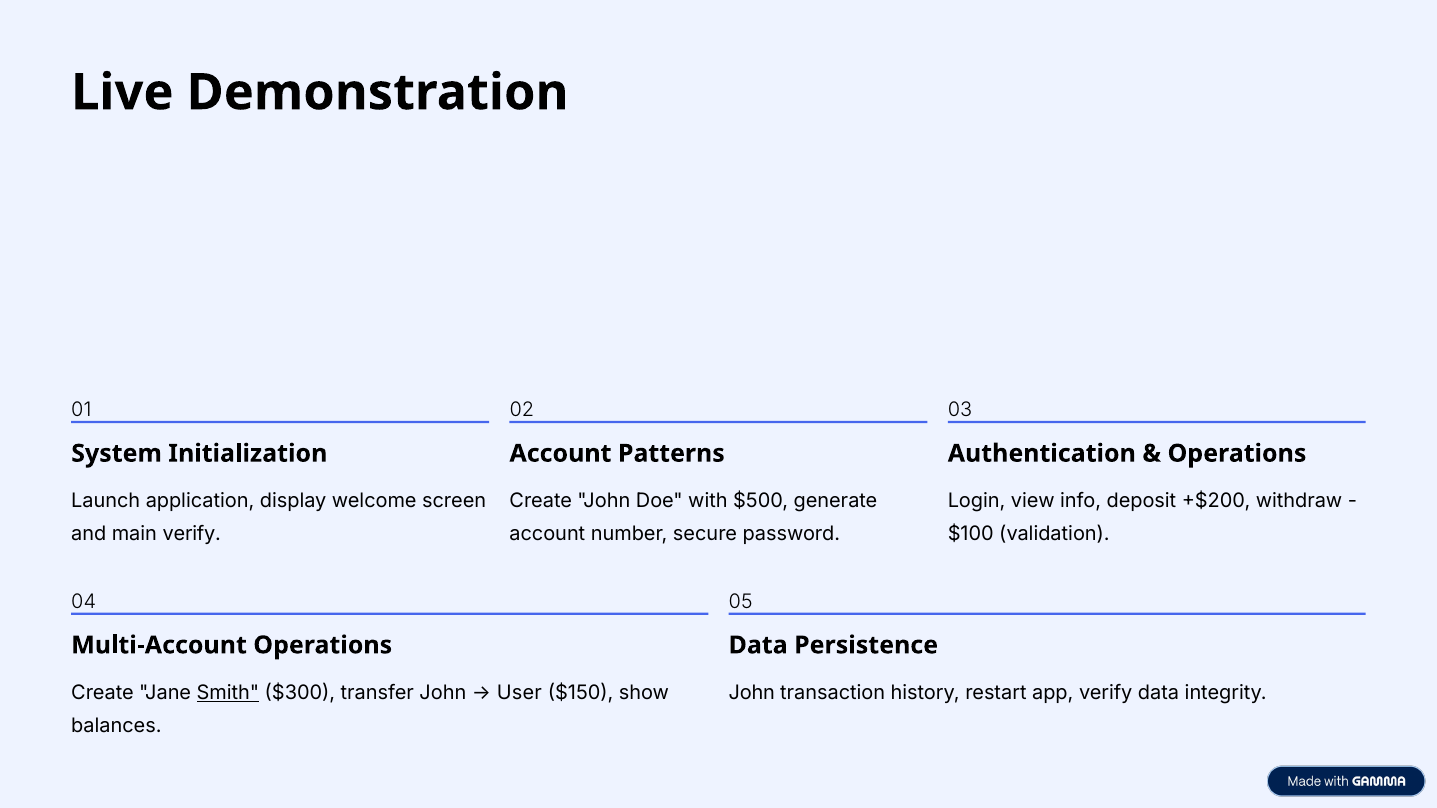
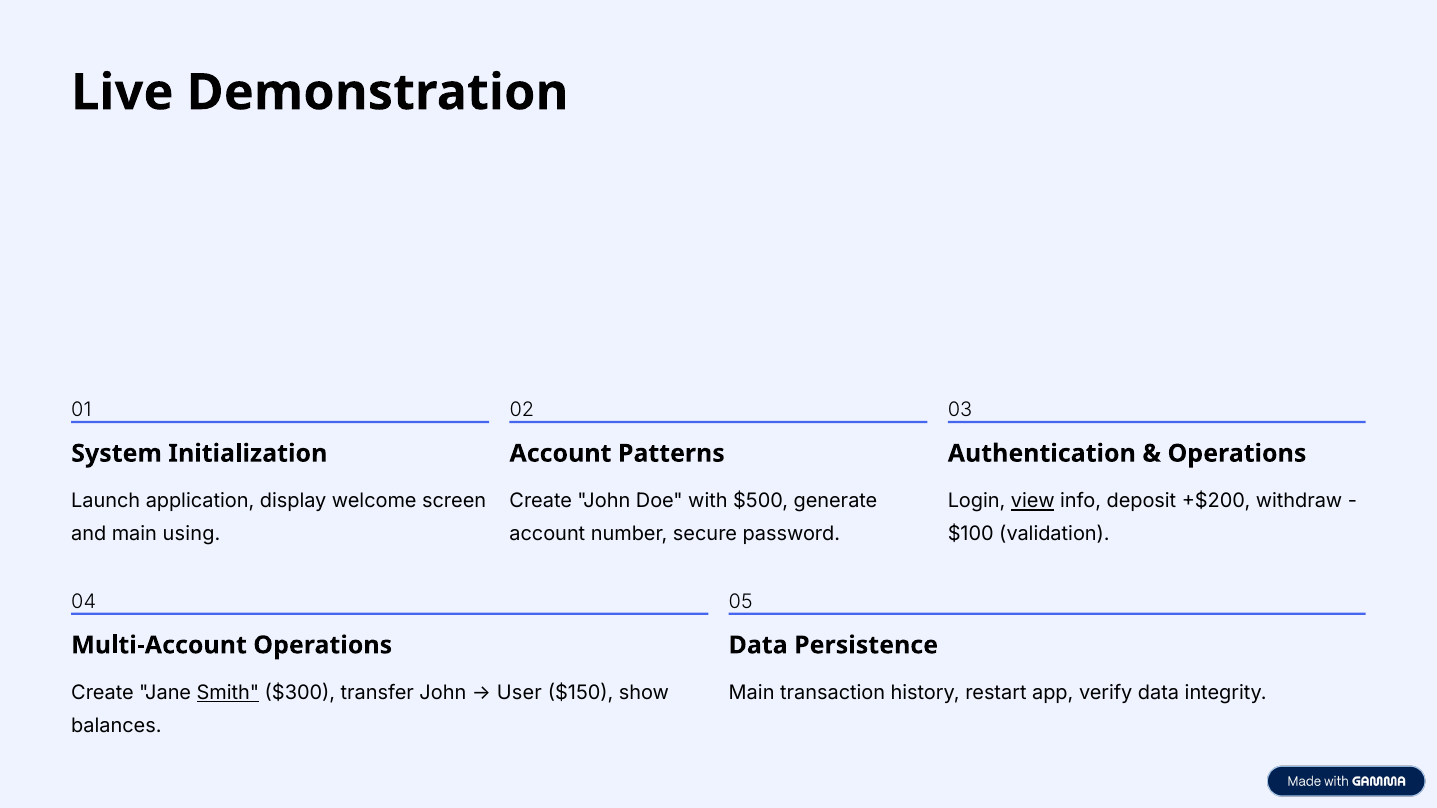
view underline: none -> present
main verify: verify -> using
John at (752, 693): John -> Main
